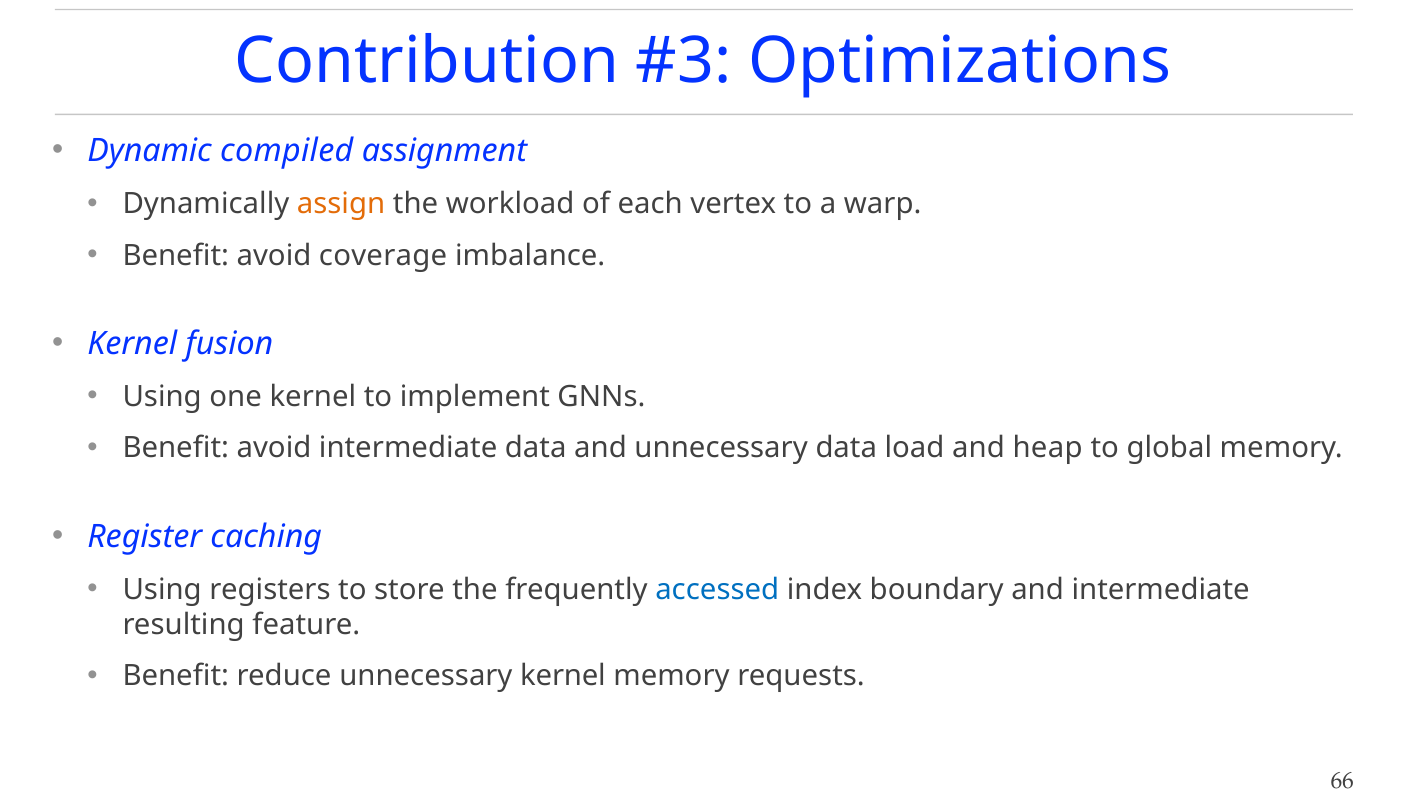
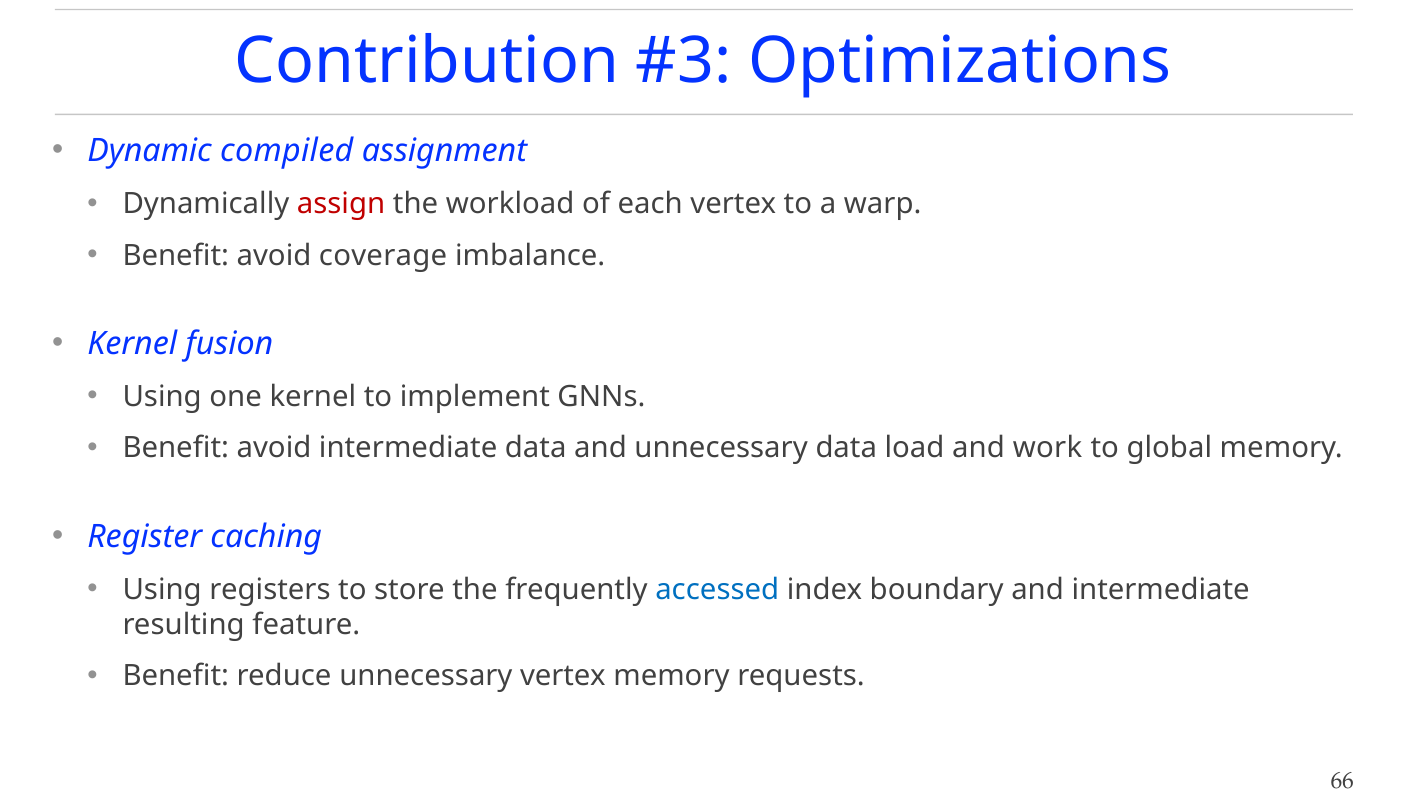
assign colour: orange -> red
heap: heap -> work
unnecessary kernel: kernel -> vertex
